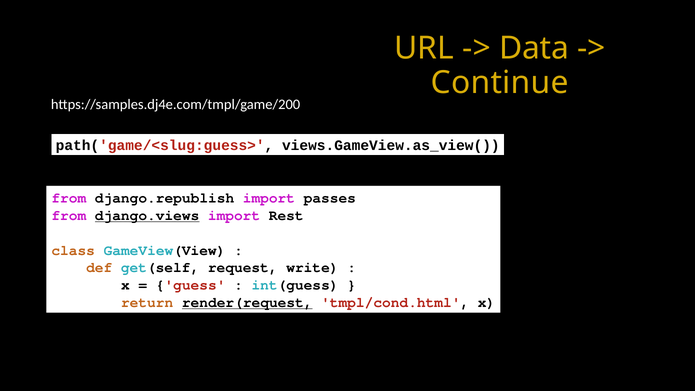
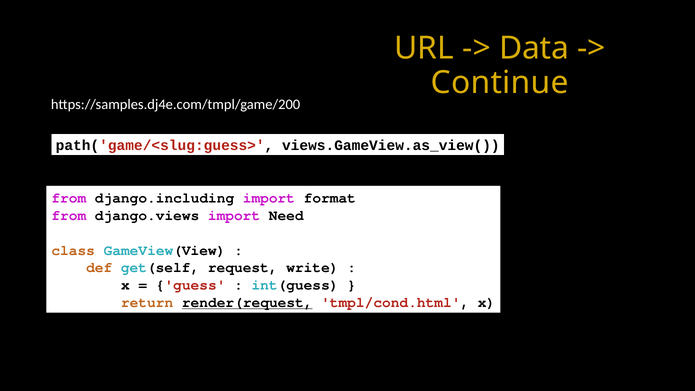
django.republish: django.republish -> django.including
passes: passes -> format
django.views underline: present -> none
Rest: Rest -> Need
